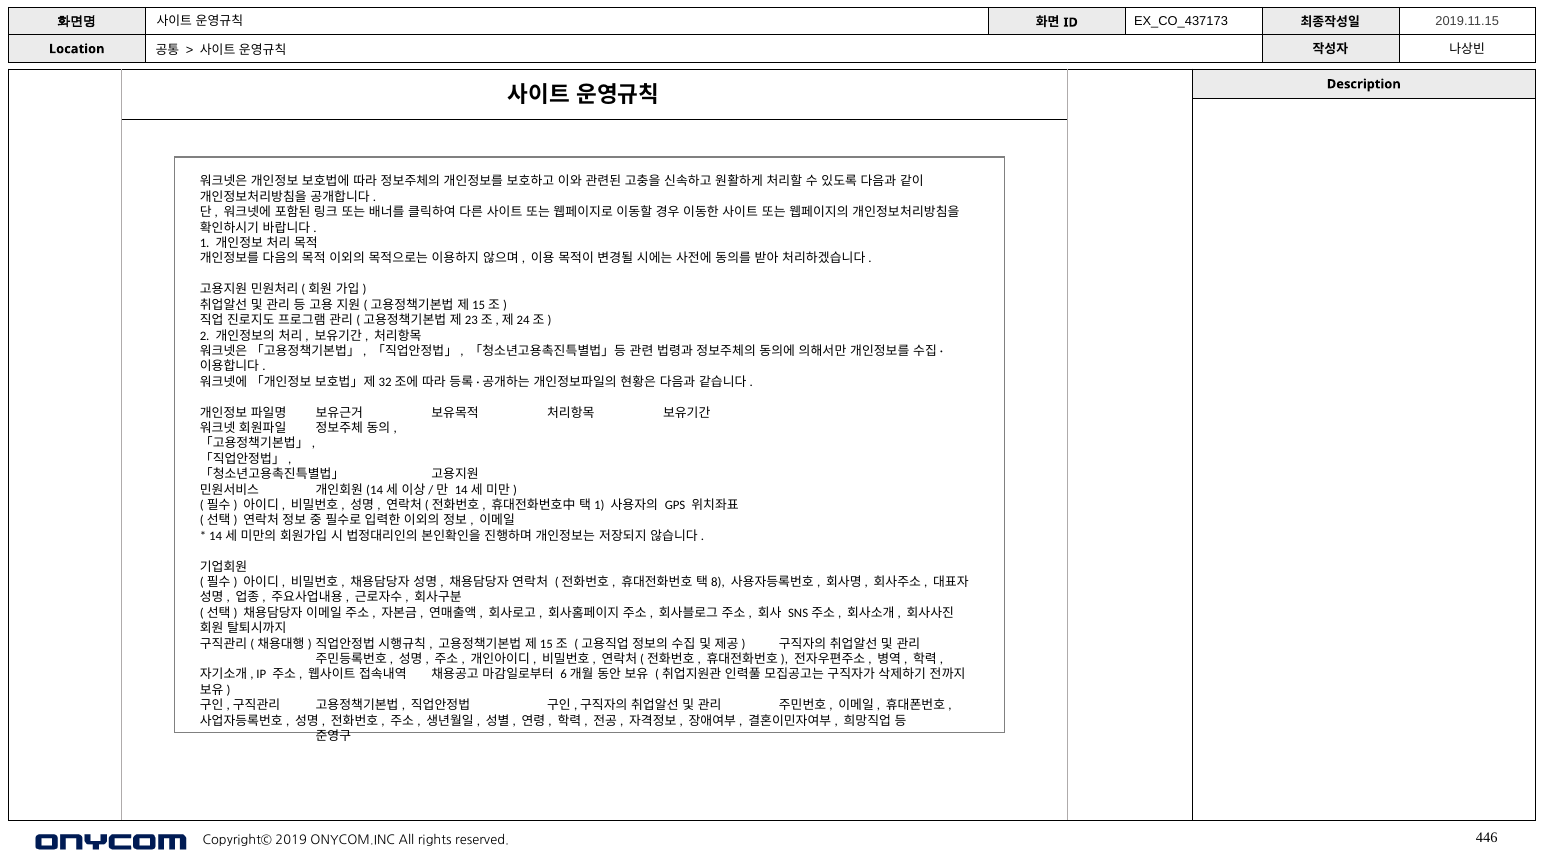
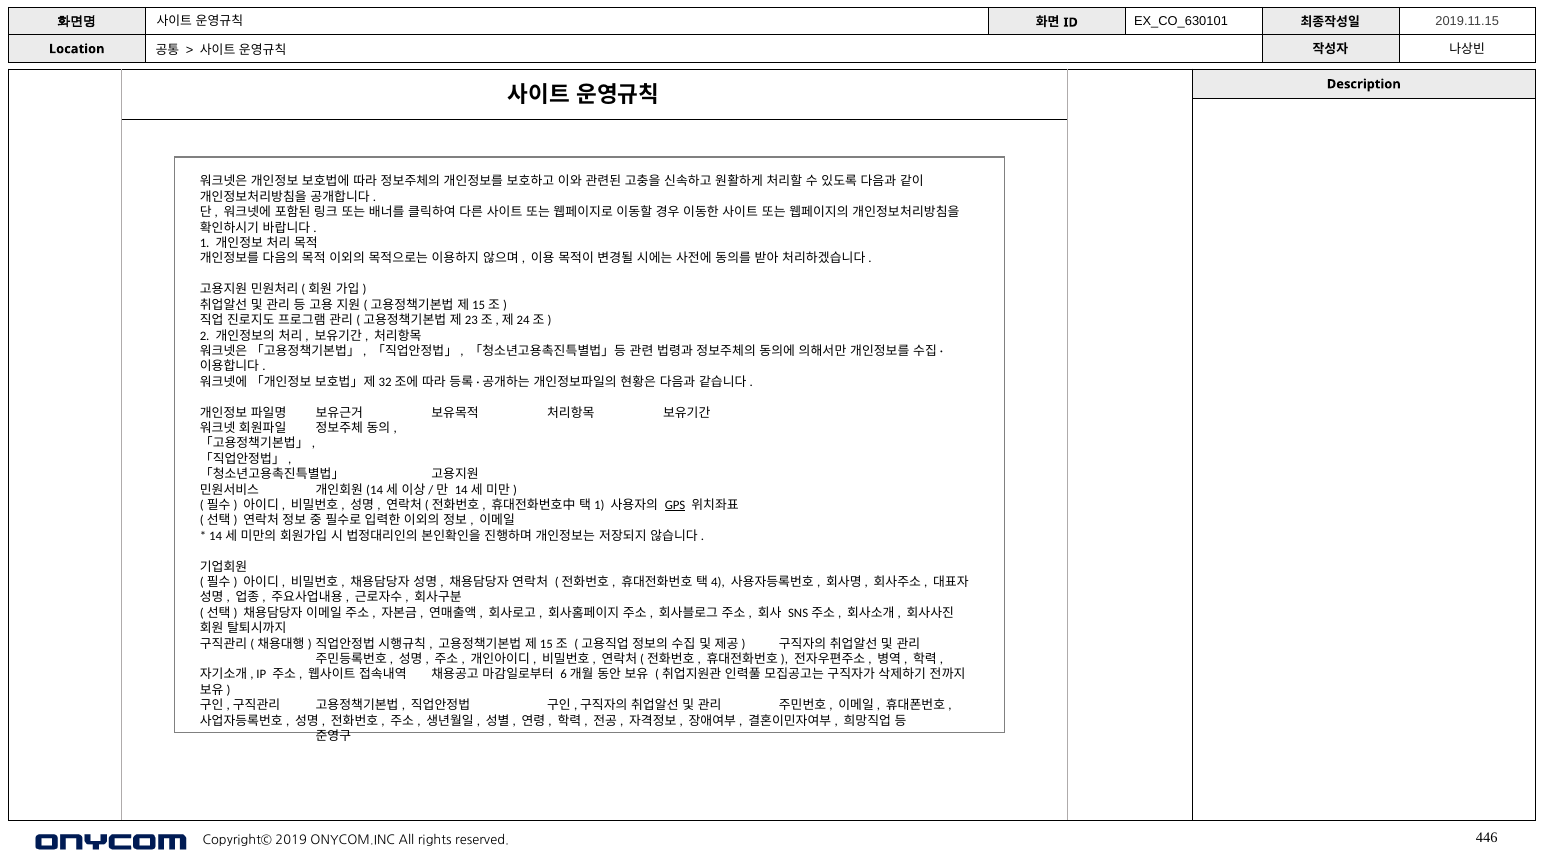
EX_CO_437173: EX_CO_437173 -> EX_CO_630101
GPS underline: none -> present
8: 8 -> 4
